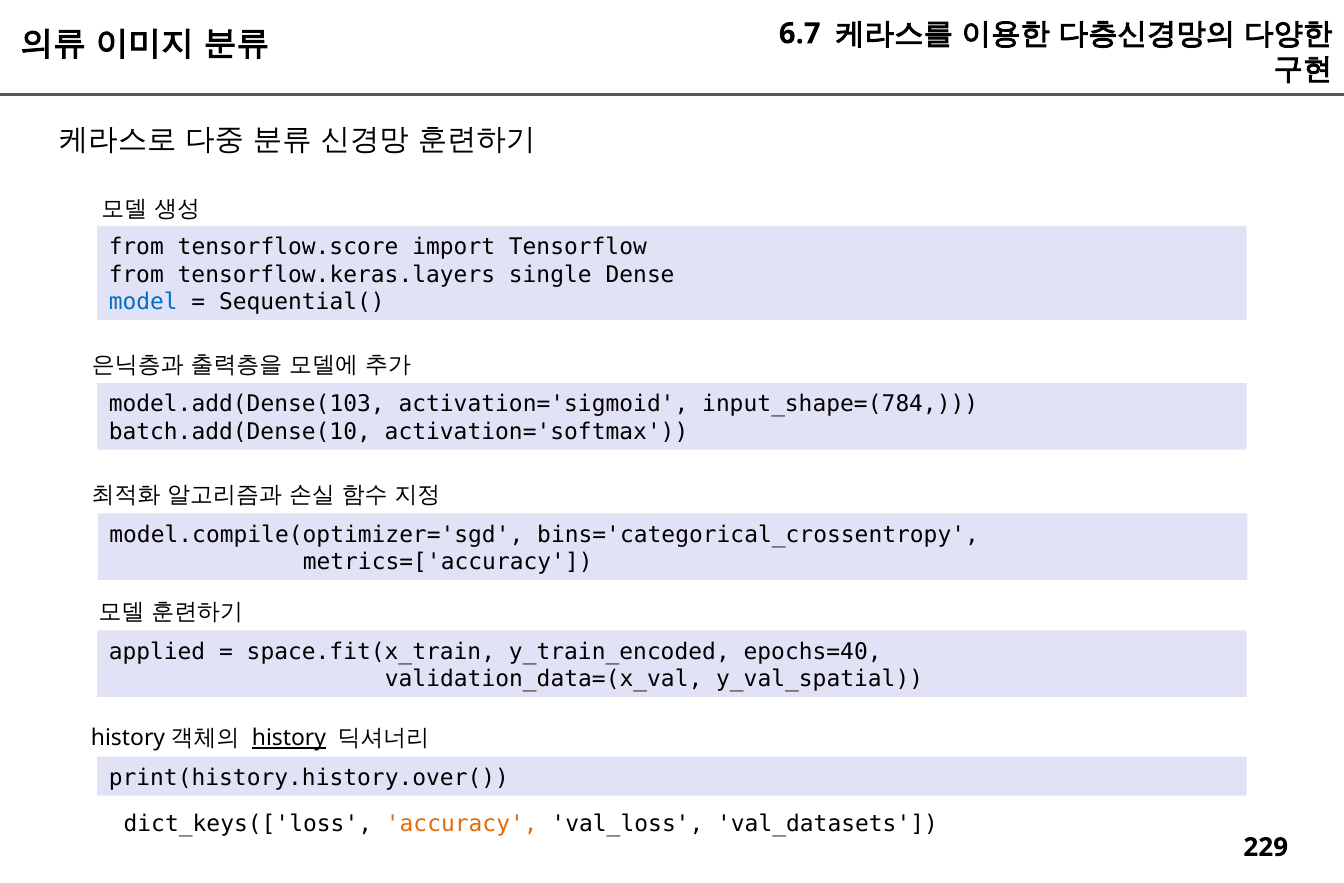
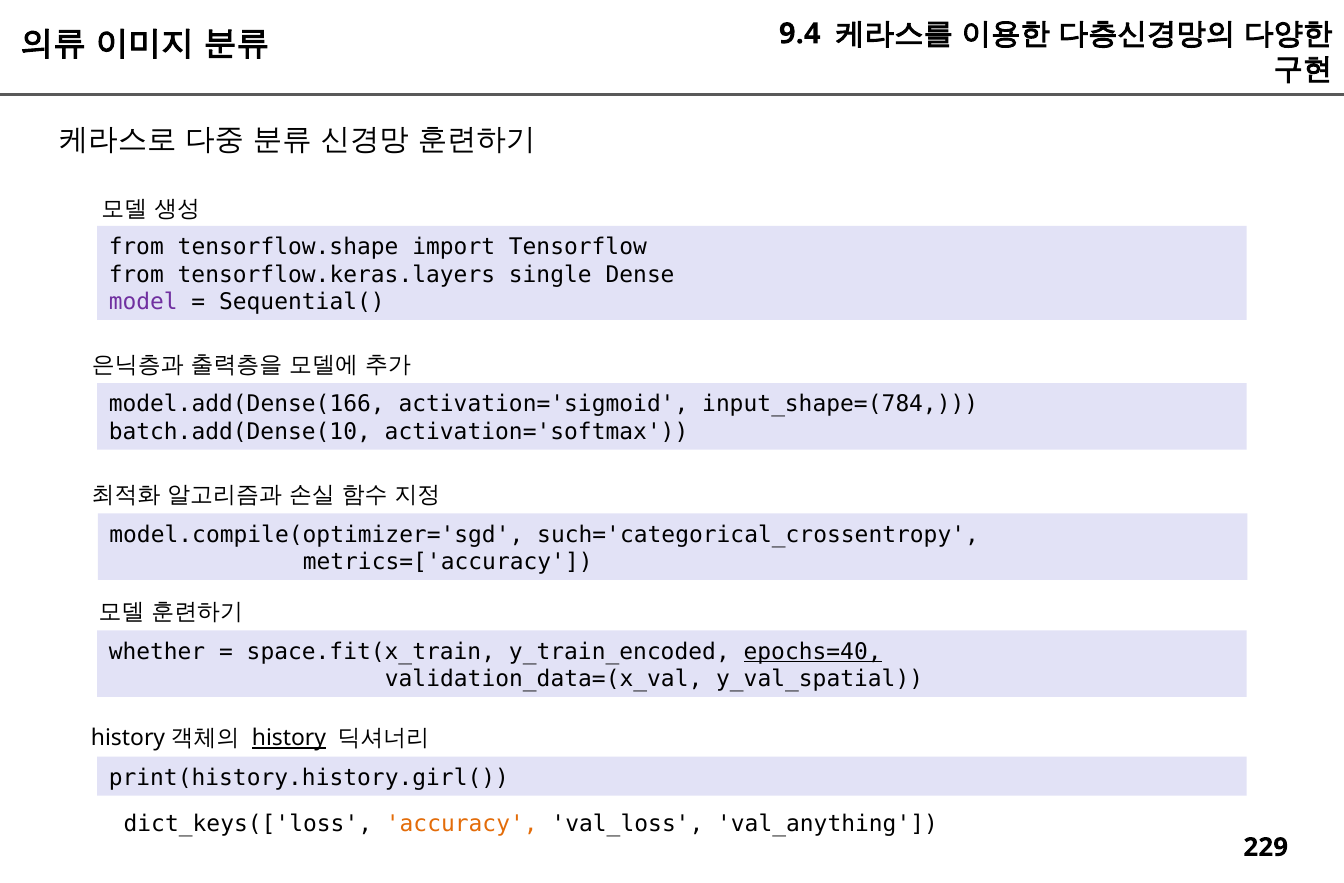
6.7: 6.7 -> 9.4
tensorflow.score: tensorflow.score -> tensorflow.shape
model colour: blue -> purple
model.add(Dense(103: model.add(Dense(103 -> model.add(Dense(166
bins='categorical_crossentropy: bins='categorical_crossentropy -> such='categorical_crossentropy
applied: applied -> whether
epochs=40 underline: none -> present
print(history.history.over(: print(history.history.over( -> print(history.history.girl(
val_datasets: val_datasets -> val_anything
